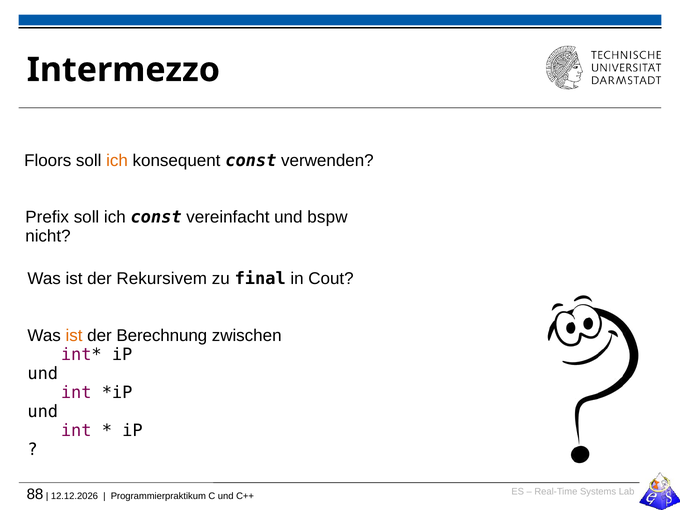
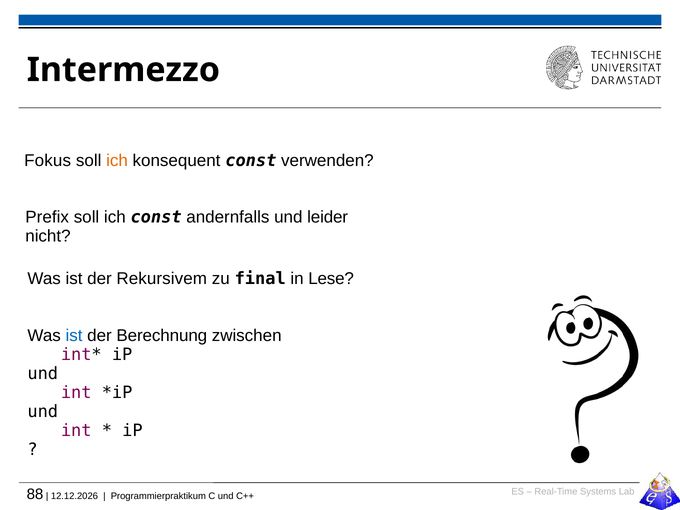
Floors: Floors -> Fokus
vereinfacht: vereinfacht -> andernfalls
bspw: bspw -> leider
Cout: Cout -> Lese
ist at (74, 336) colour: orange -> blue
